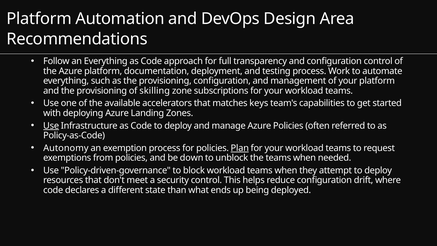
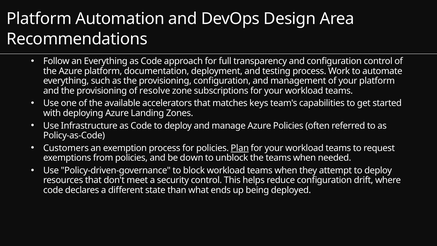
skilling: skilling -> resolve
Use at (51, 126) underline: present -> none
Autonomy: Autonomy -> Customers
